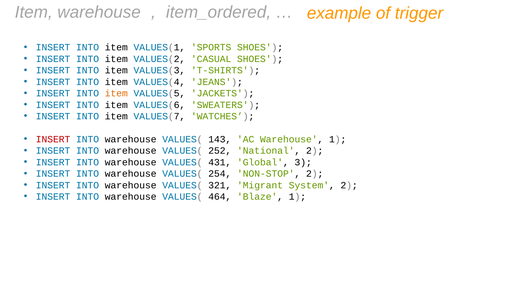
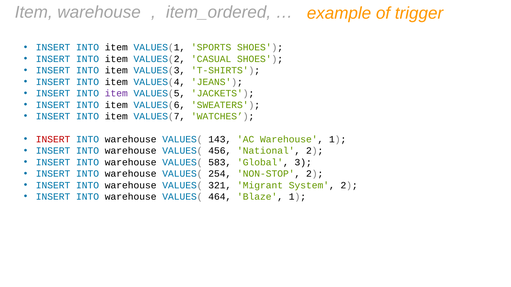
item at (116, 94) colour: orange -> purple
252: 252 -> 456
431: 431 -> 583
